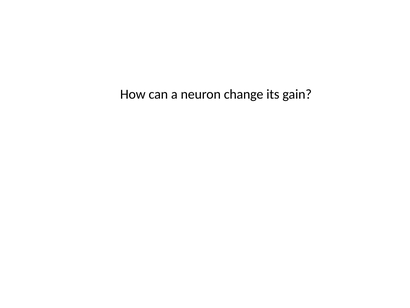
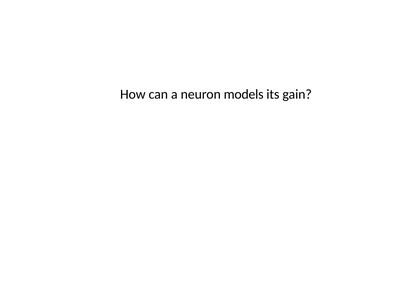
change: change -> models
